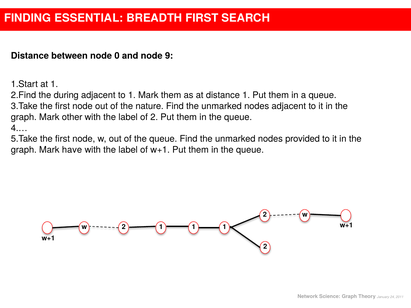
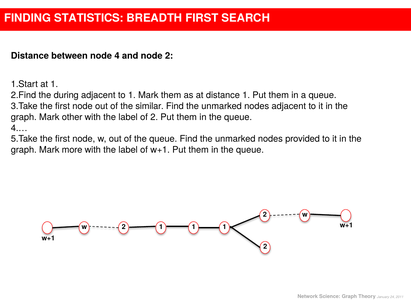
ESSENTIAL: ESSENTIAL -> STATISTICS
0: 0 -> 4
node 9: 9 -> 2
nature: nature -> similar
have: have -> more
